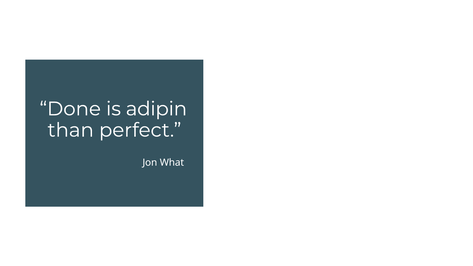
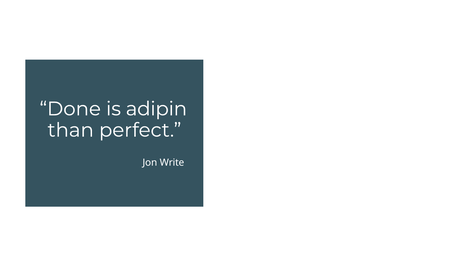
What: What -> Write
